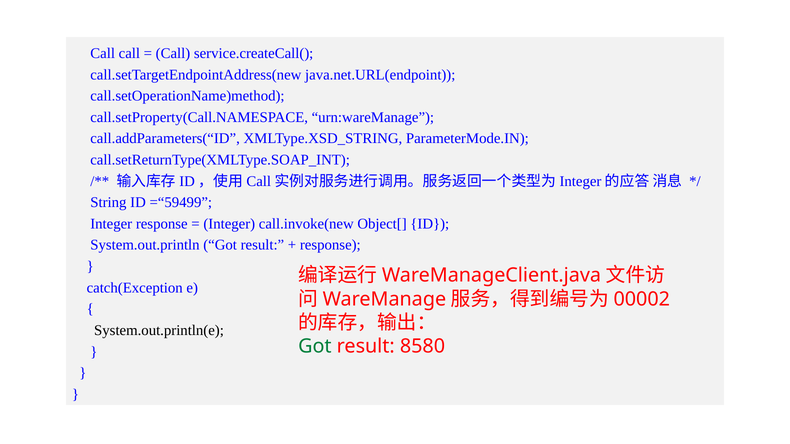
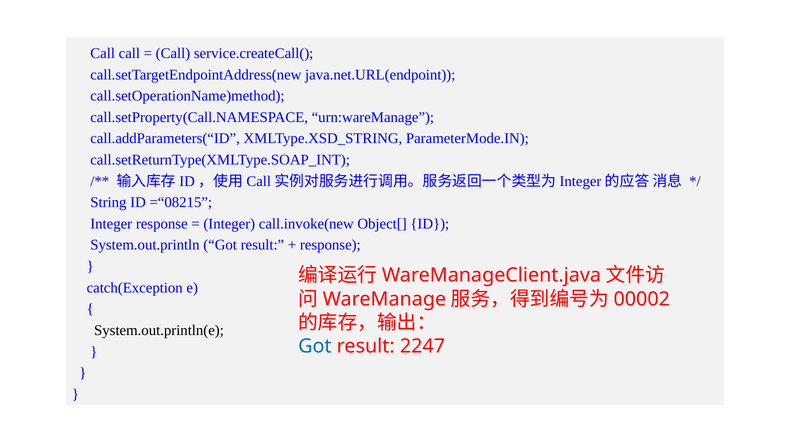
=“59499: =“59499 -> =“08215
Got at (315, 347) colour: green -> blue
8580: 8580 -> 2247
